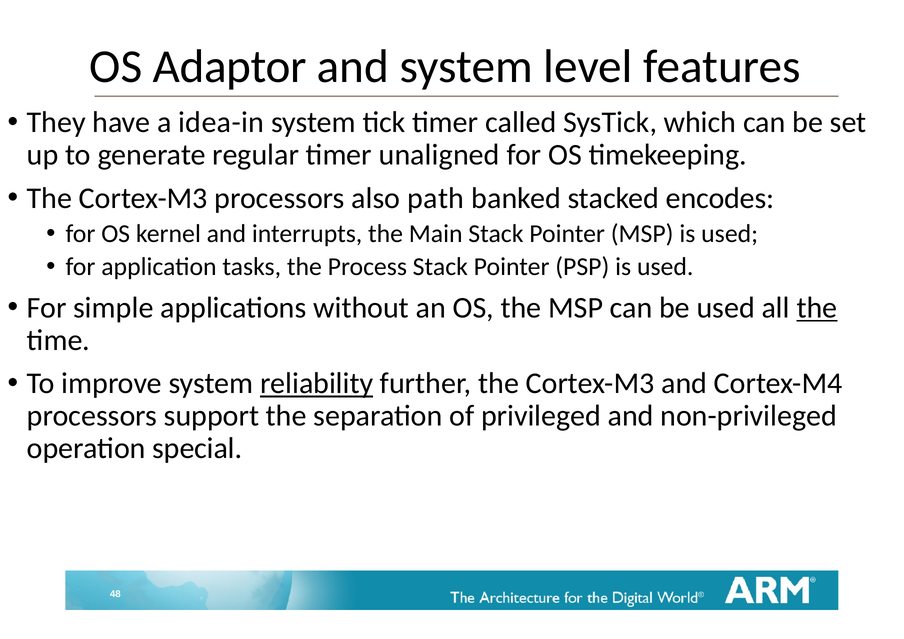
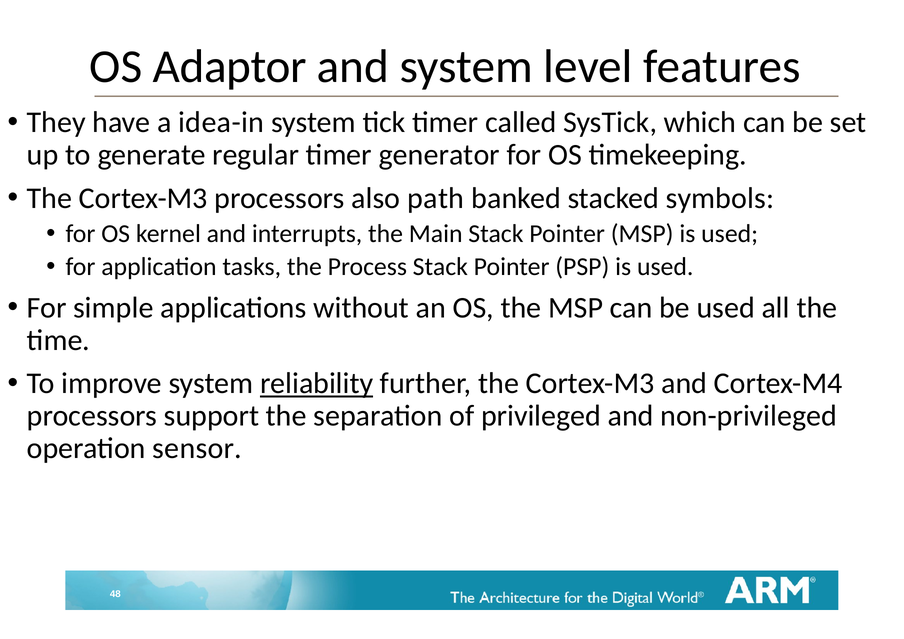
unaligned: unaligned -> generator
encodes: encodes -> symbols
the at (817, 308) underline: present -> none
special: special -> sensor
